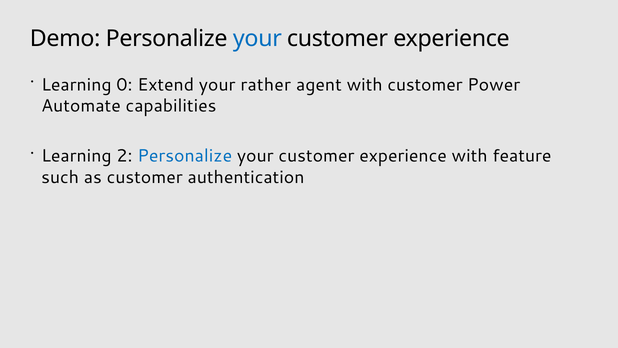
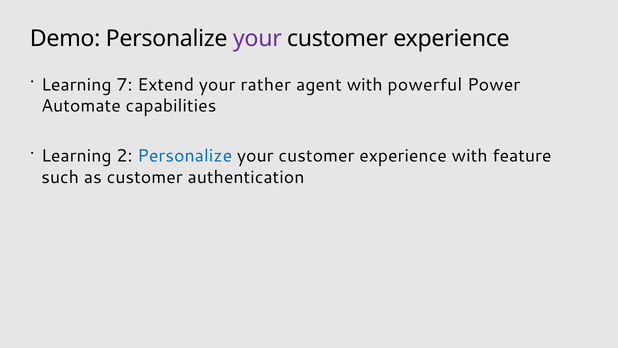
your at (257, 39) colour: blue -> purple
0: 0 -> 7
with customer: customer -> powerful
